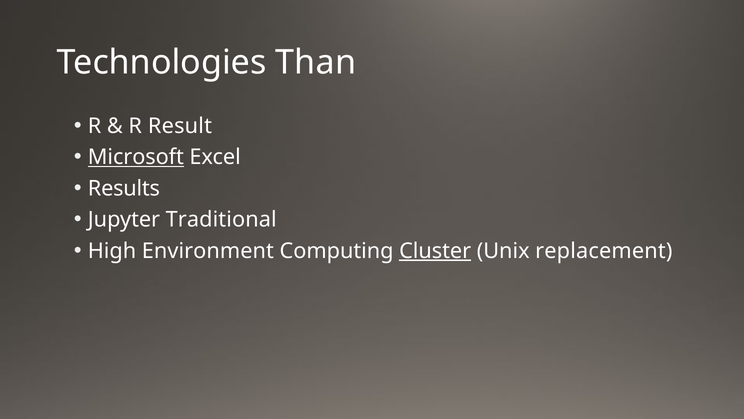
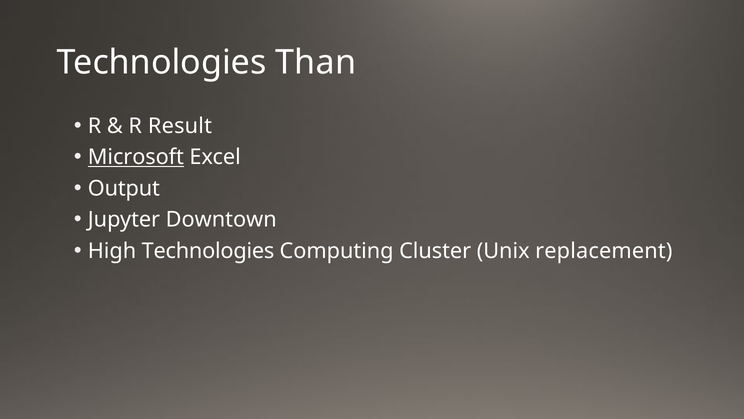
Results: Results -> Output
Traditional: Traditional -> Downtown
High Environment: Environment -> Technologies
Cluster underline: present -> none
